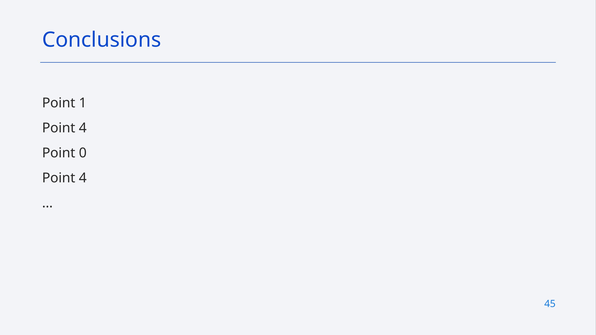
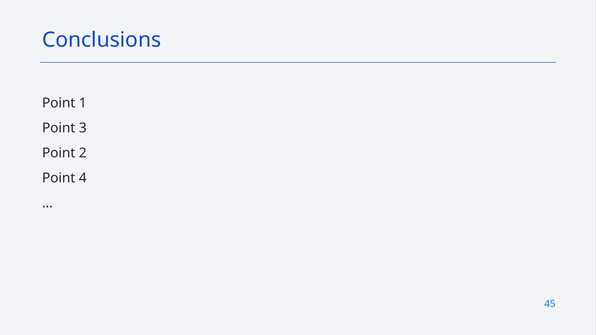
4 at (83, 128): 4 -> 3
0: 0 -> 2
